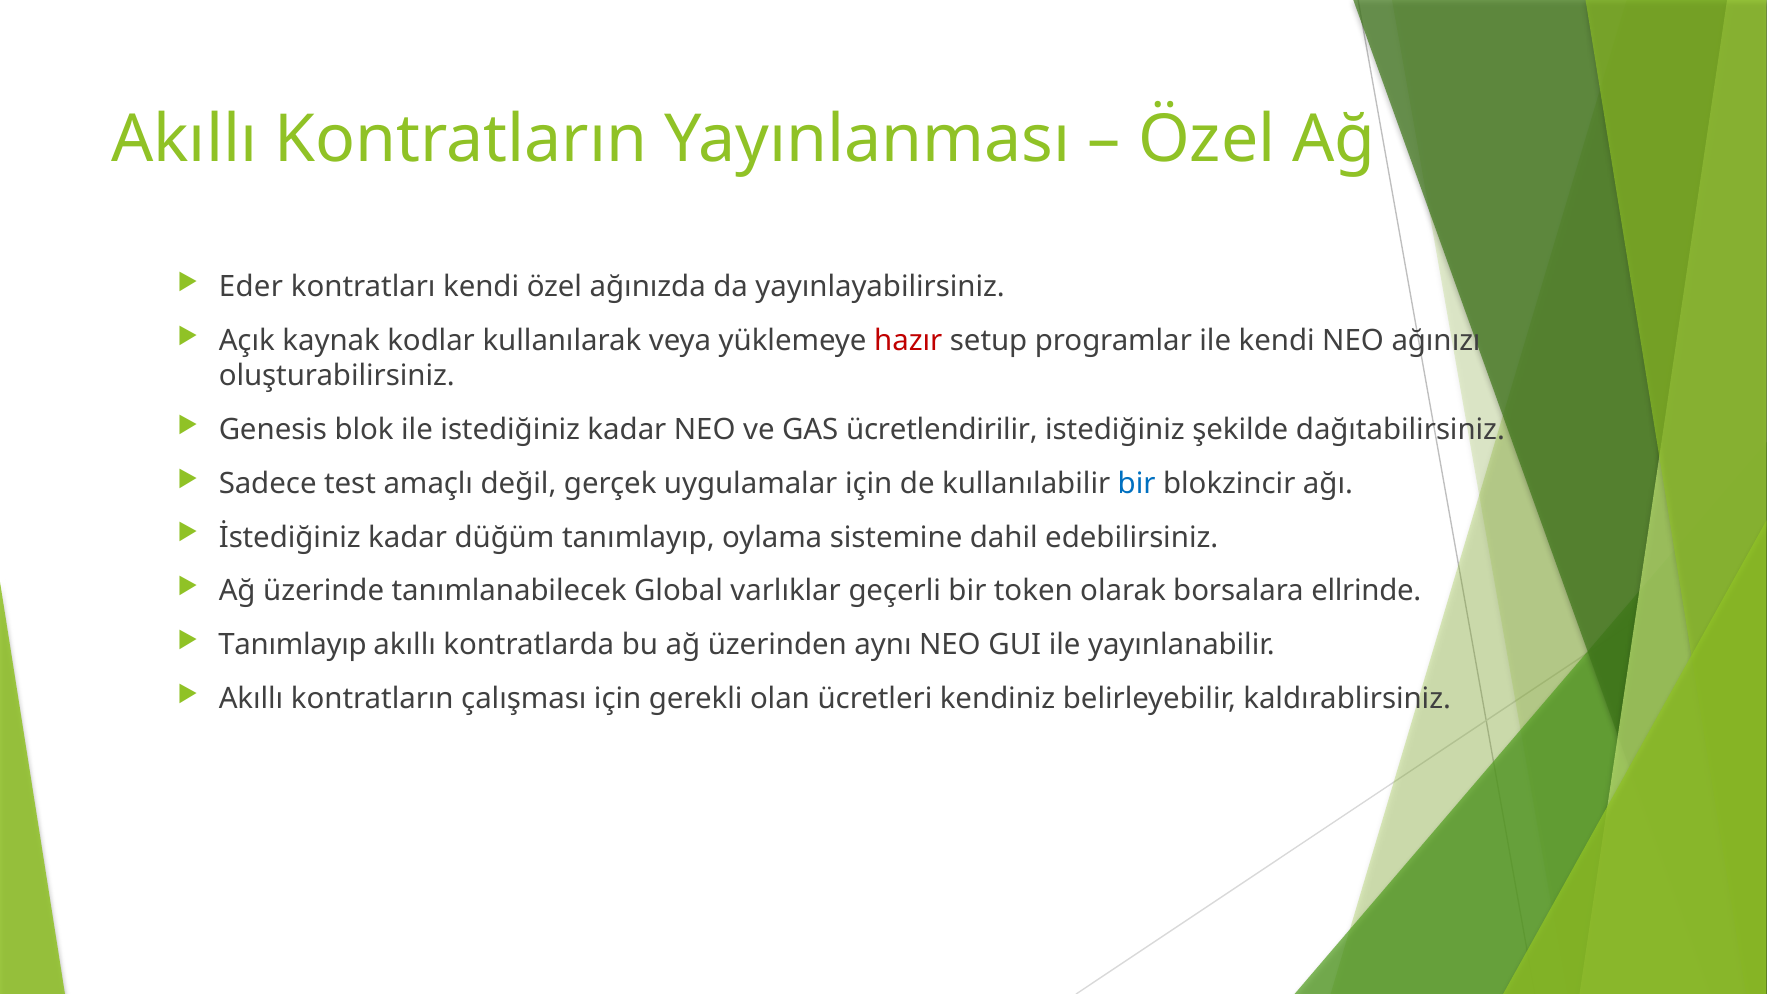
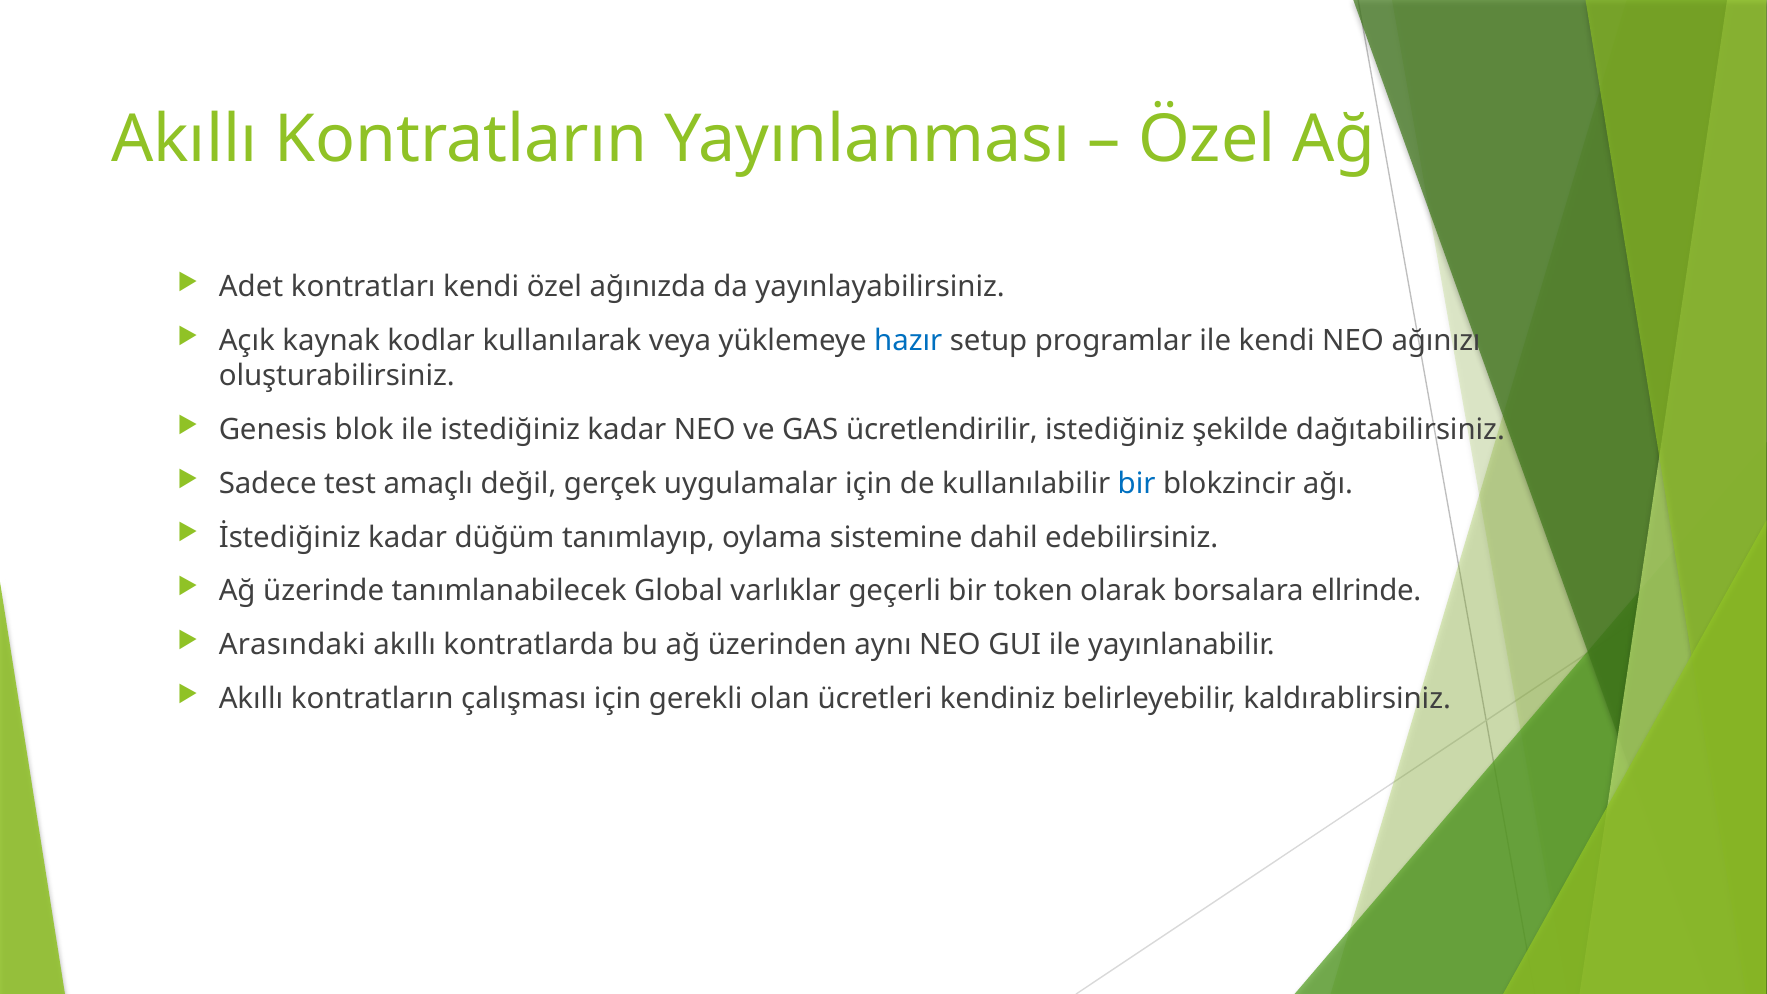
Eder: Eder -> Adet
hazır colour: red -> blue
Tanımlayıp at (293, 645): Tanımlayıp -> Arasındaki
